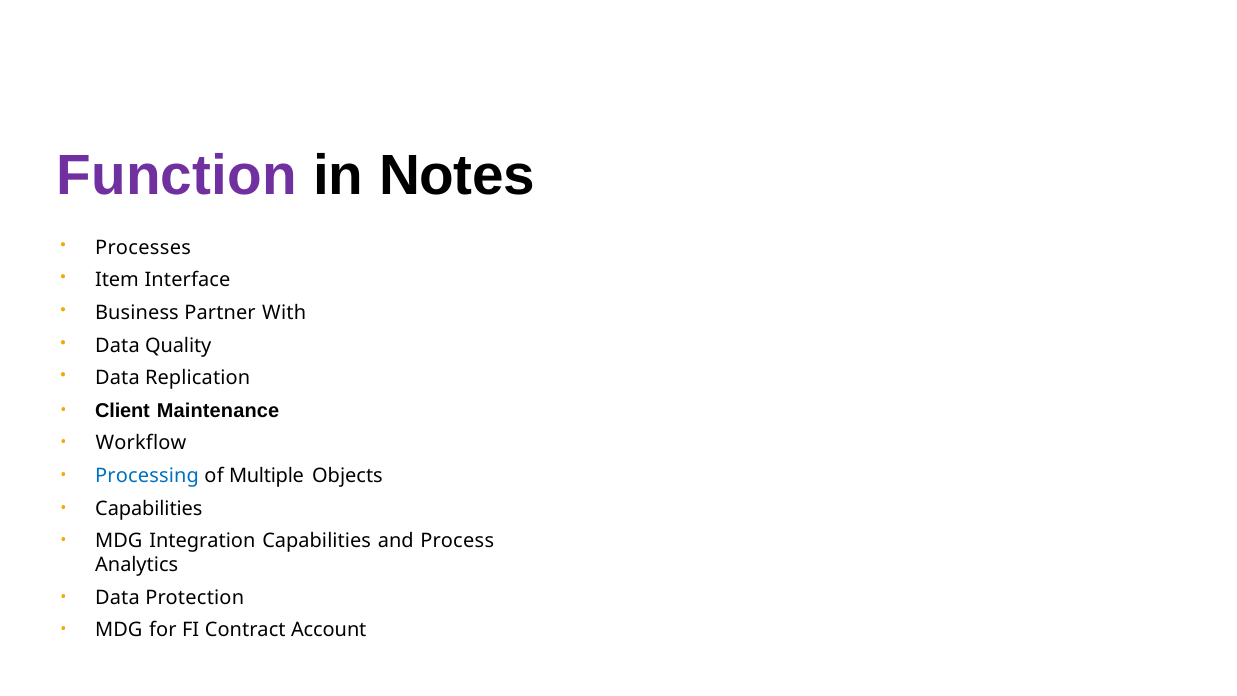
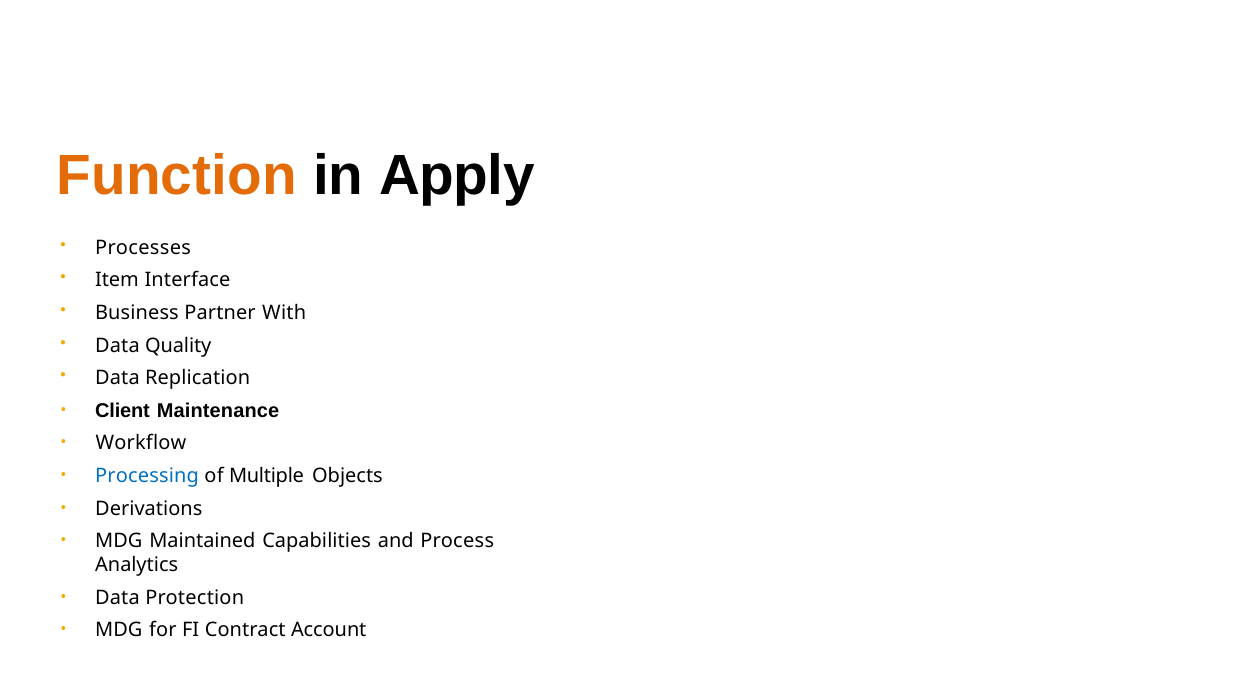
Function colour: purple -> orange
Notes: Notes -> Apply
Capabilities at (149, 509): Capabilities -> Derivations
Integration: Integration -> Maintained
